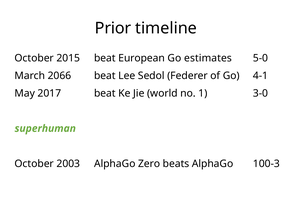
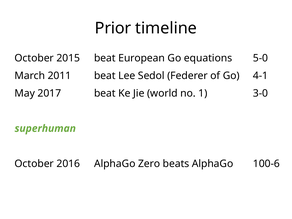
estimates: estimates -> equations
2066: 2066 -> 2011
2003: 2003 -> 2016
100-3: 100-3 -> 100-6
